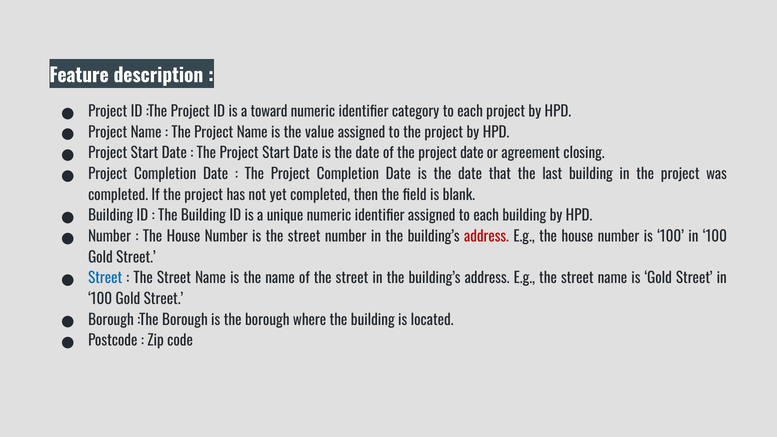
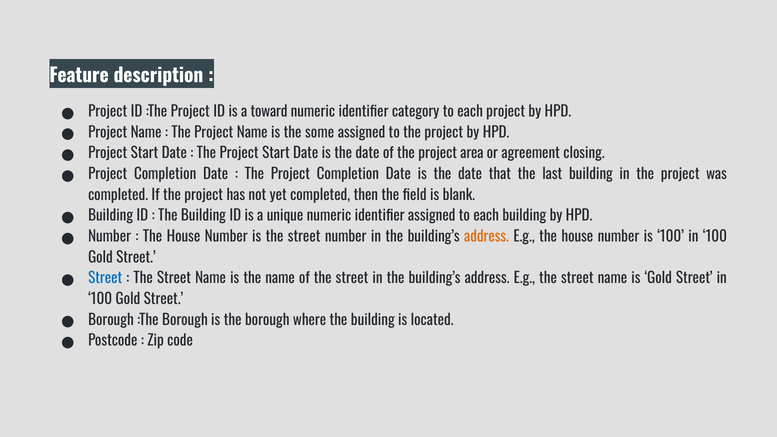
value: value -> some
project date: date -> area
address at (487, 237) colour: red -> orange
